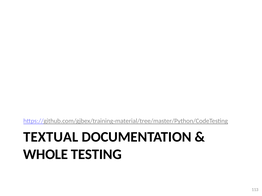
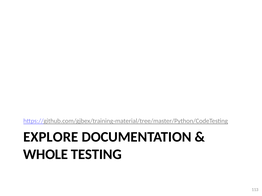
TEXTUAL: TEXTUAL -> EXPLORE
